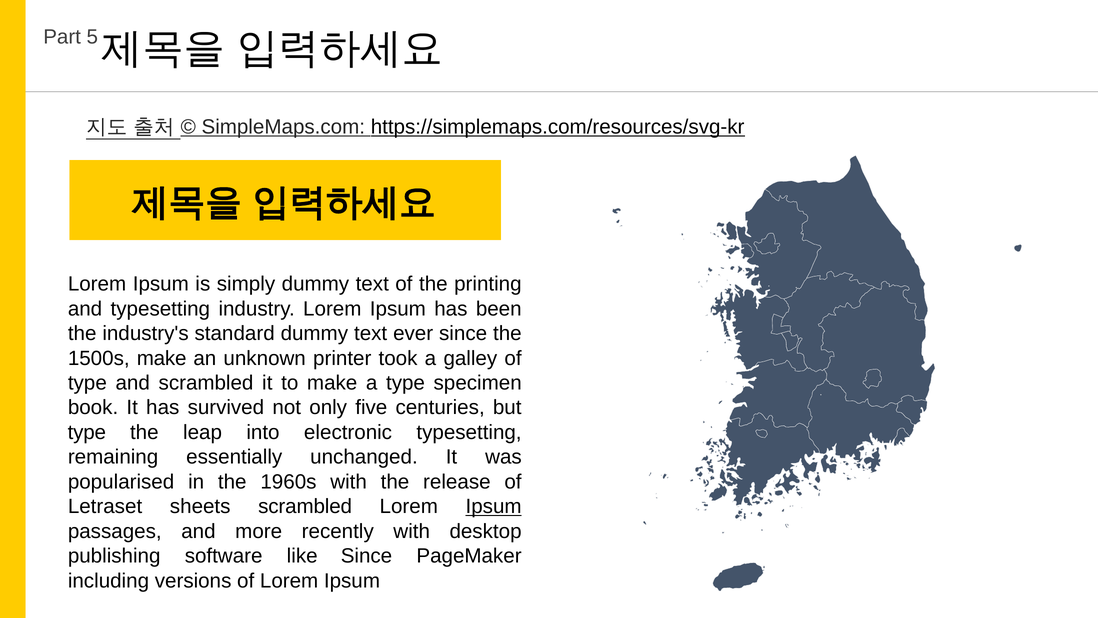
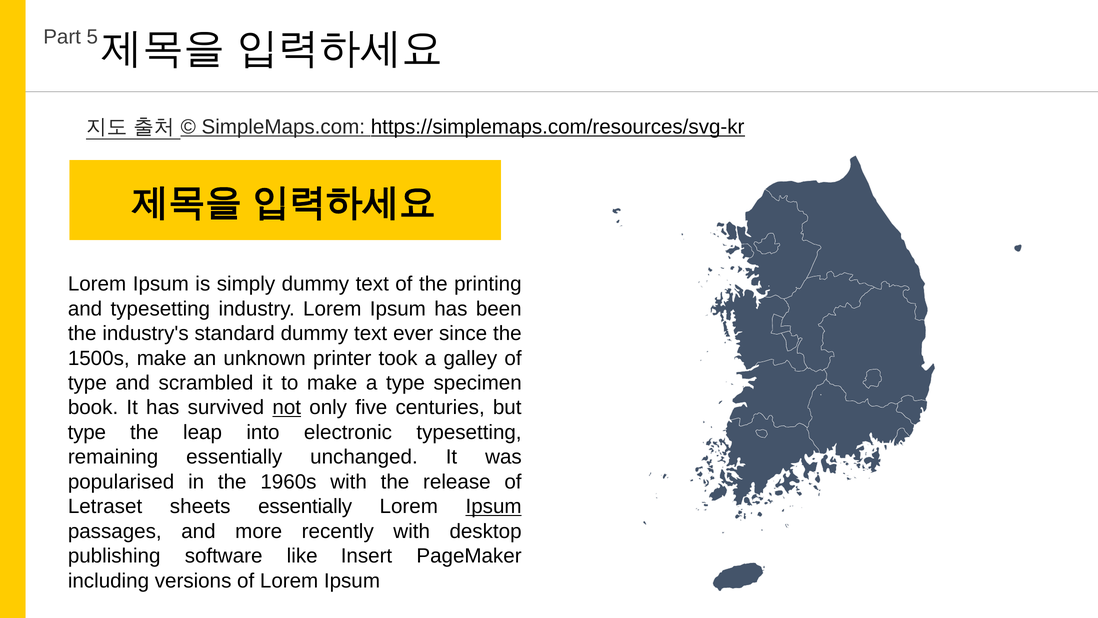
not underline: none -> present
sheets scrambled: scrambled -> essentially
like Since: Since -> Insert
